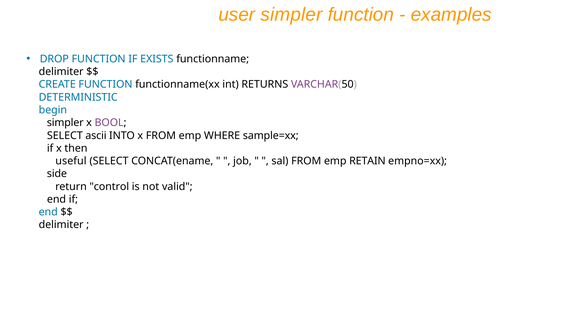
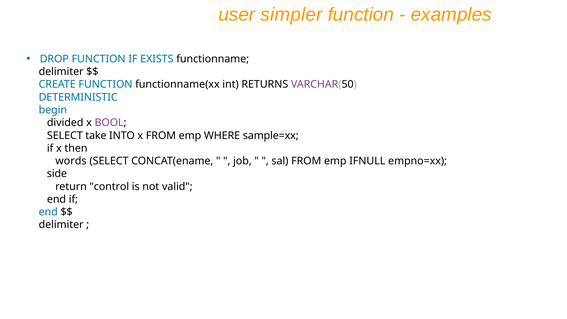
simpler at (65, 123): simpler -> divided
ascii: ascii -> take
useful: useful -> words
RETAIN: RETAIN -> IFNULL
